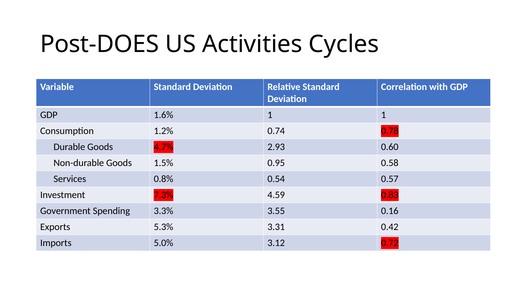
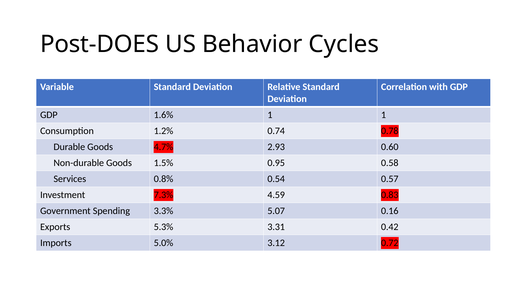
Activities: Activities -> Behavior
3.55: 3.55 -> 5.07
